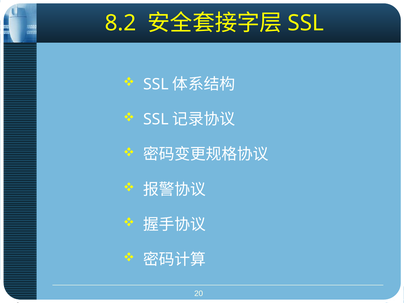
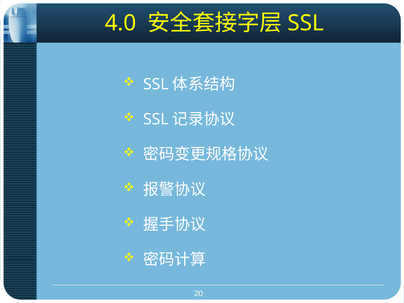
8.2: 8.2 -> 4.0
